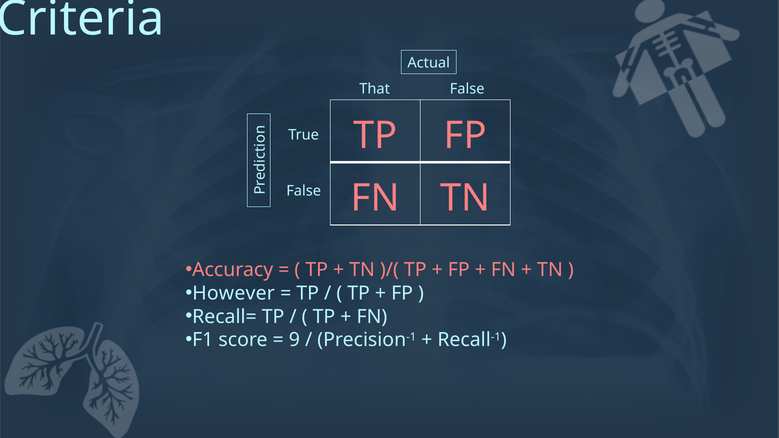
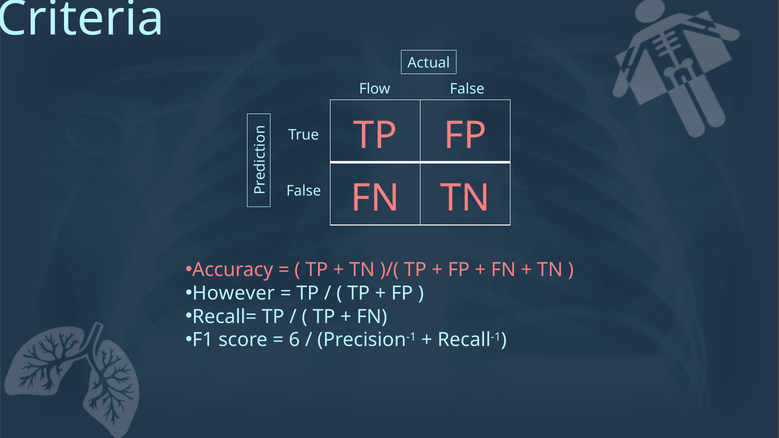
That: That -> Flow
9: 9 -> 6
